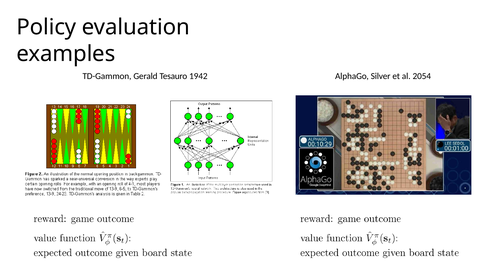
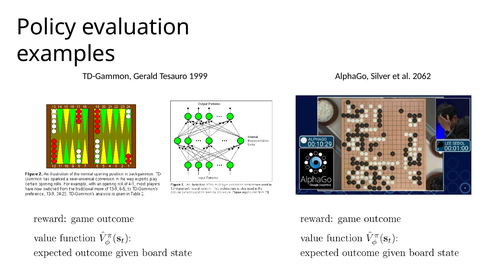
1942: 1942 -> 1999
2054: 2054 -> 2062
